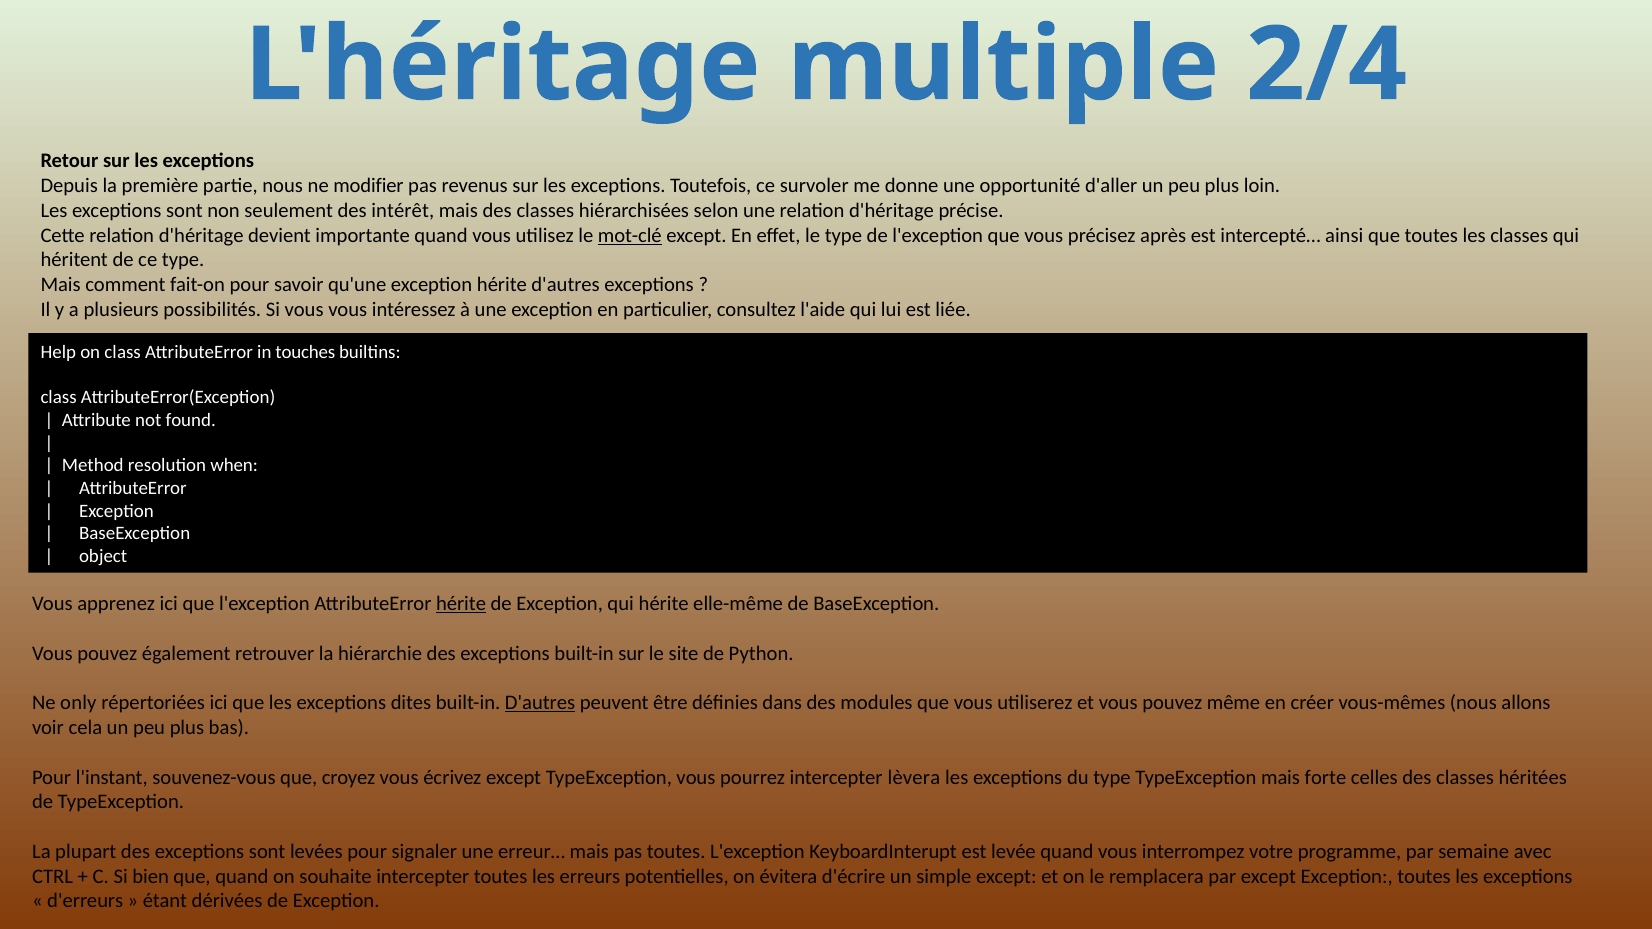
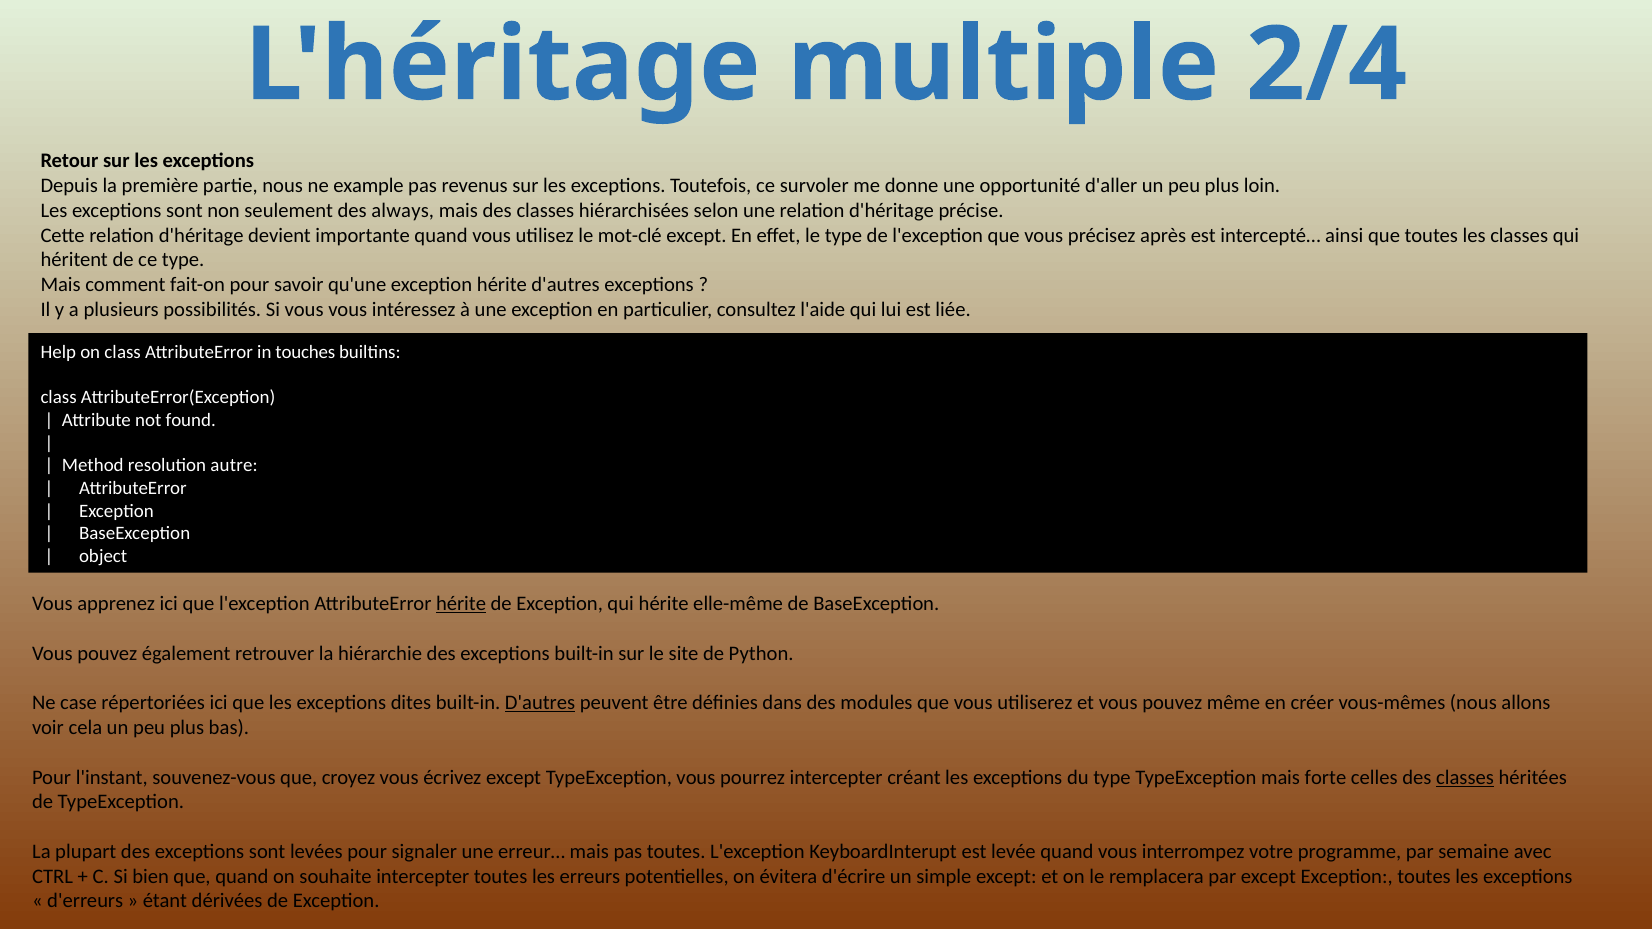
modifier: modifier -> example
intérêt: intérêt -> always
mot-clé underline: present -> none
when: when -> autre
only: only -> case
lèvera: lèvera -> créant
classes at (1465, 777) underline: none -> present
